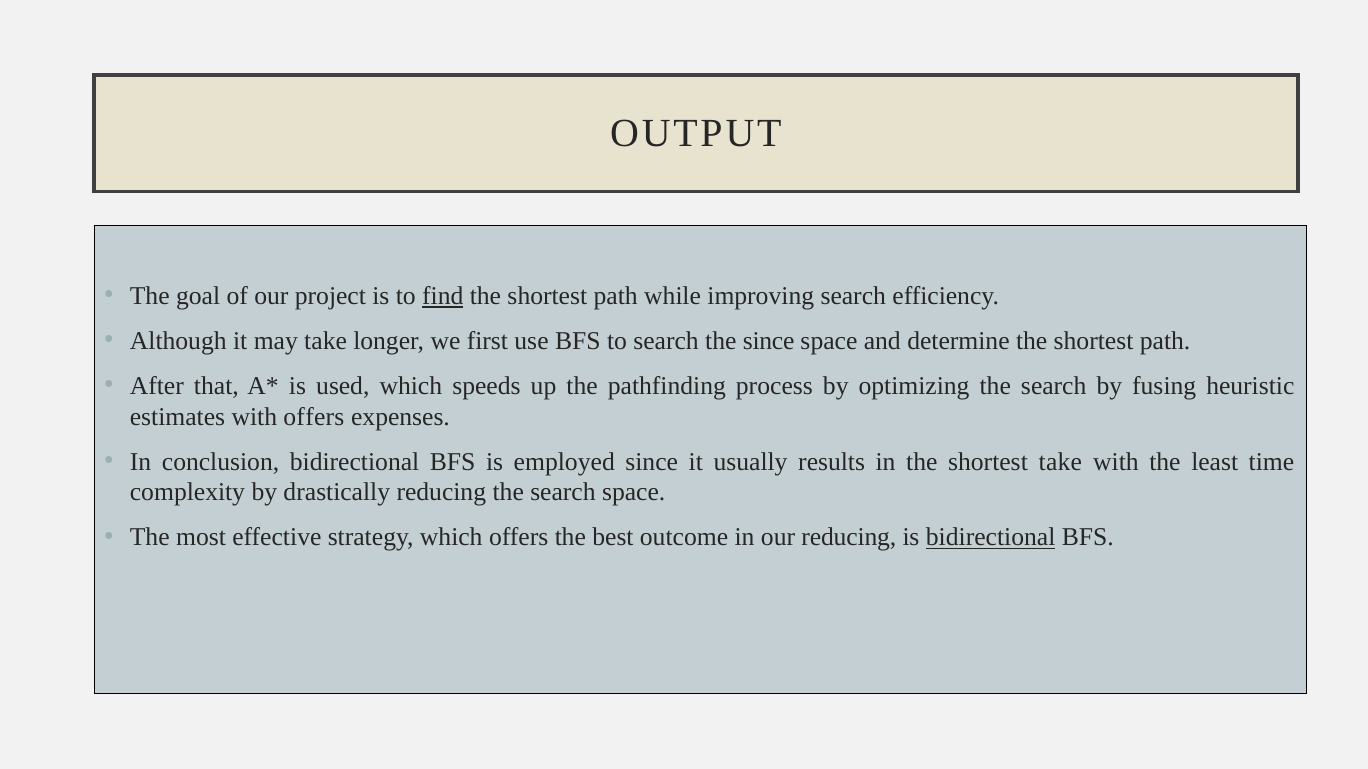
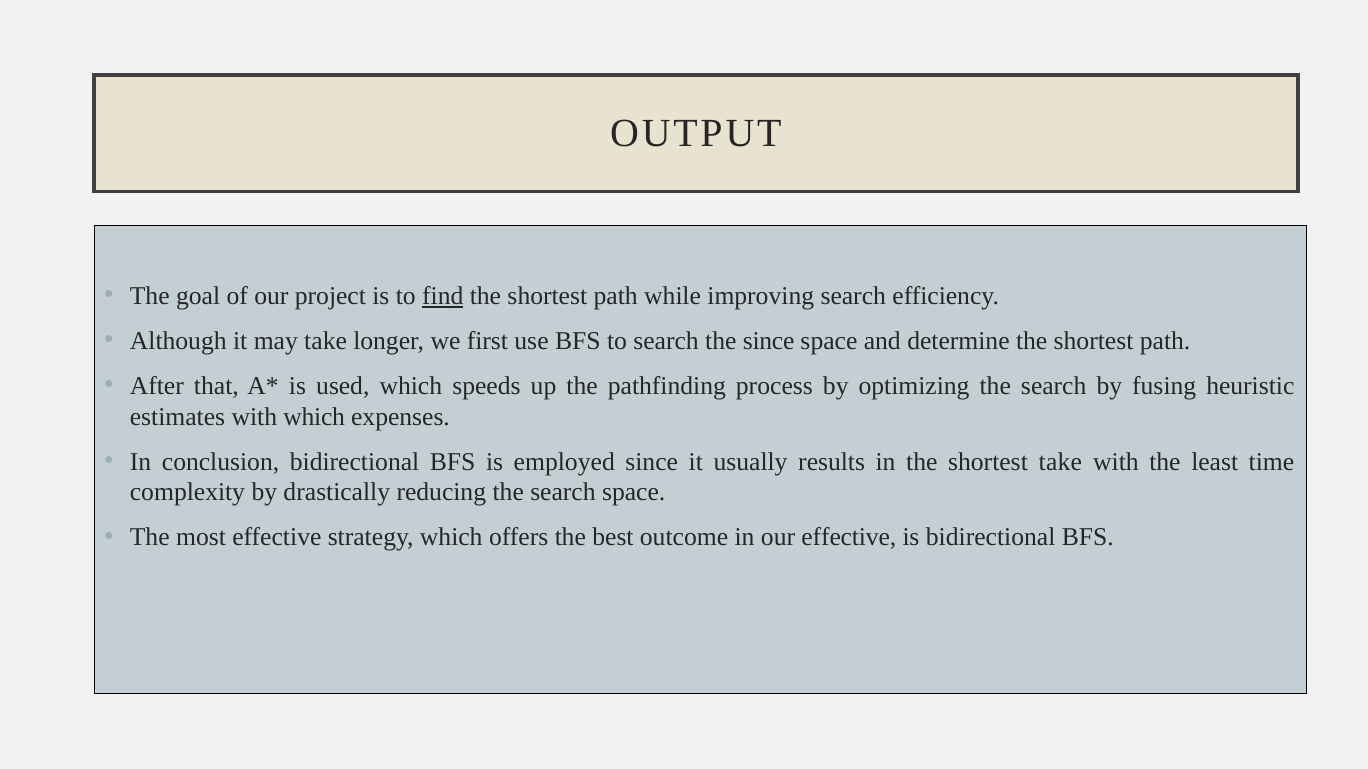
with offers: offers -> which
our reducing: reducing -> effective
bidirectional at (991, 538) underline: present -> none
